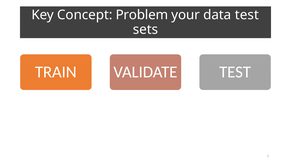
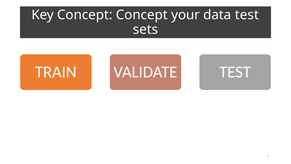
Concept Problem: Problem -> Concept
